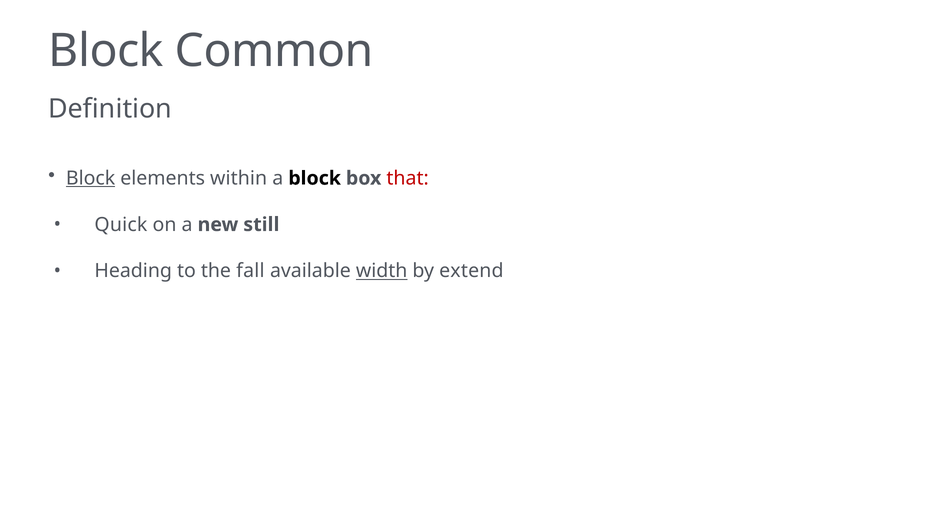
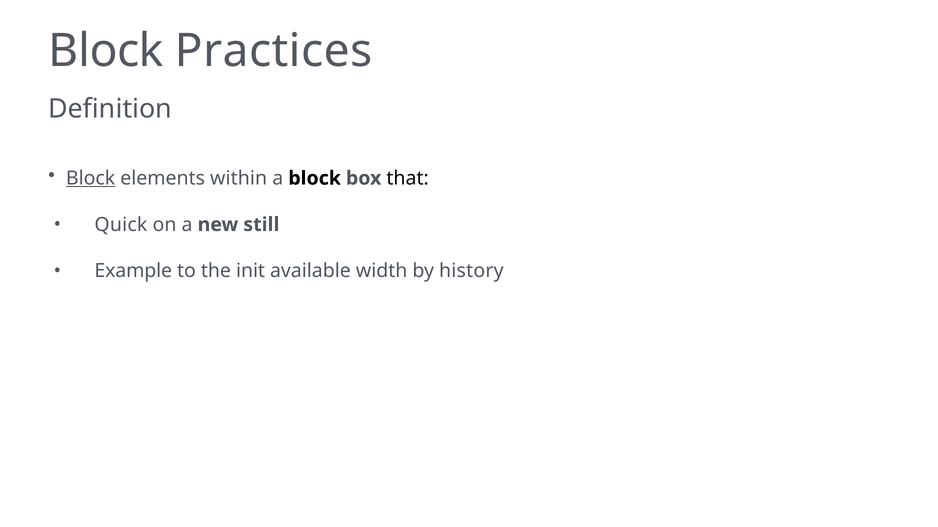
Common: Common -> Practices
that colour: red -> black
Heading: Heading -> Example
fall: fall -> init
width underline: present -> none
extend: extend -> history
